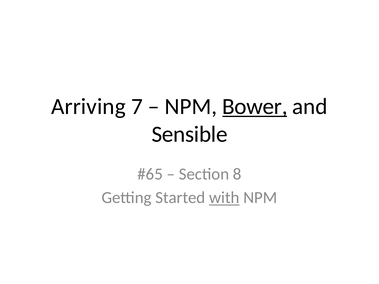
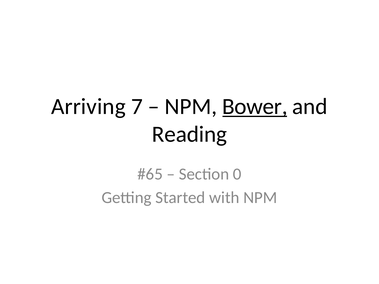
Sensible: Sensible -> Reading
8: 8 -> 0
with underline: present -> none
